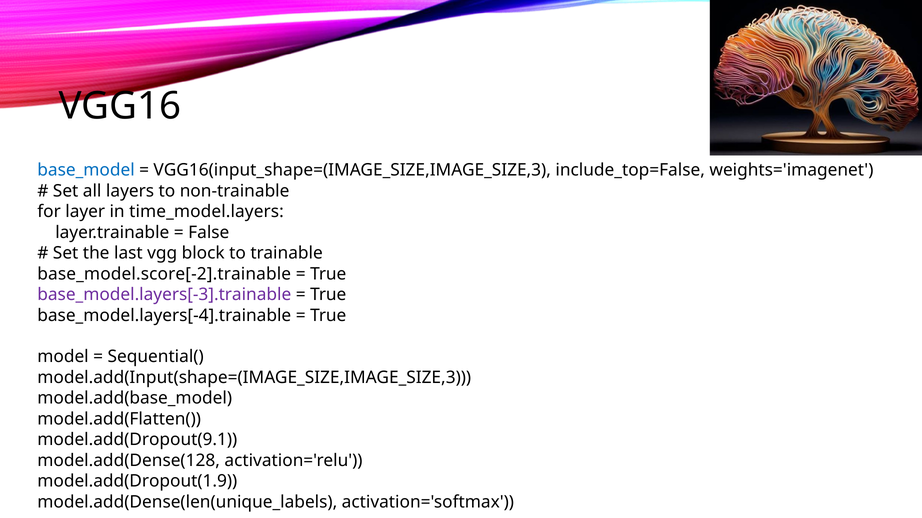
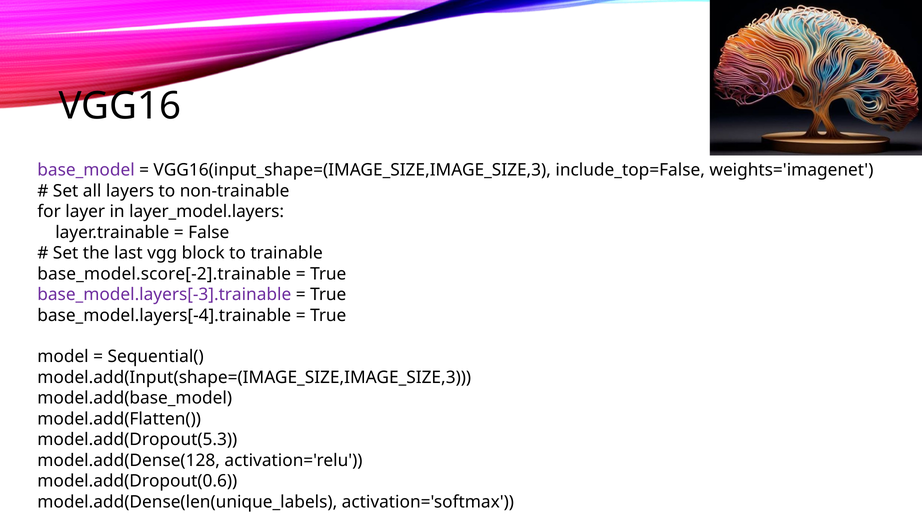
base_model colour: blue -> purple
time_model.layers: time_model.layers -> layer_model.layers
model.add(Dropout(9.1: model.add(Dropout(9.1 -> model.add(Dropout(5.3
model.add(Dropout(1.9: model.add(Dropout(1.9 -> model.add(Dropout(0.6
